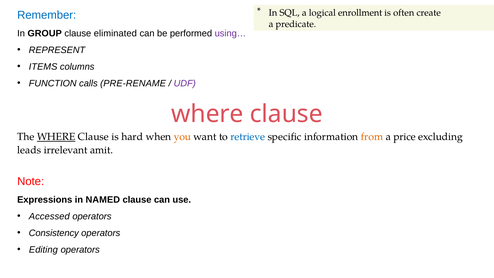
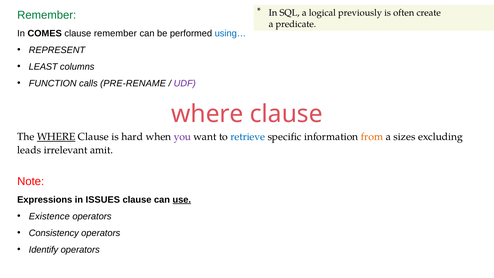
enrollment: enrollment -> previously
Remember at (47, 15) colour: blue -> green
GROUP: GROUP -> COMES
clause eliminated: eliminated -> remember
using… colour: purple -> blue
ITEMS: ITEMS -> LEAST
you colour: orange -> purple
price: price -> sizes
NAMED: NAMED -> ISSUES
use underline: none -> present
Accessed: Accessed -> Existence
Editing: Editing -> Identify
